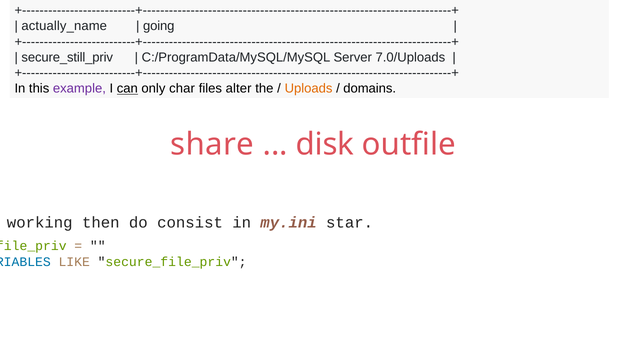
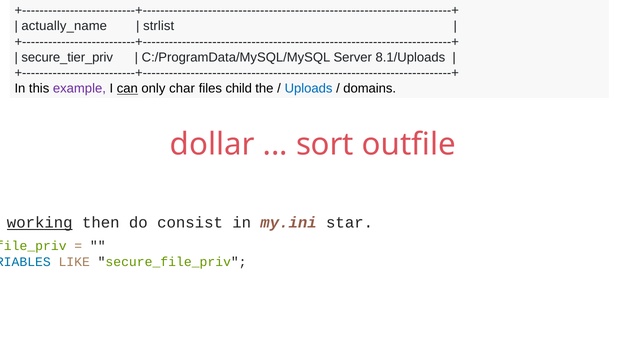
going: going -> strlist
secure_still_priv: secure_still_priv -> secure_tier_priv
7.0/Uploads: 7.0/Uploads -> 8.1/Uploads
alter: alter -> child
Uploads colour: orange -> blue
share: share -> dollar
disk: disk -> sort
working underline: none -> present
